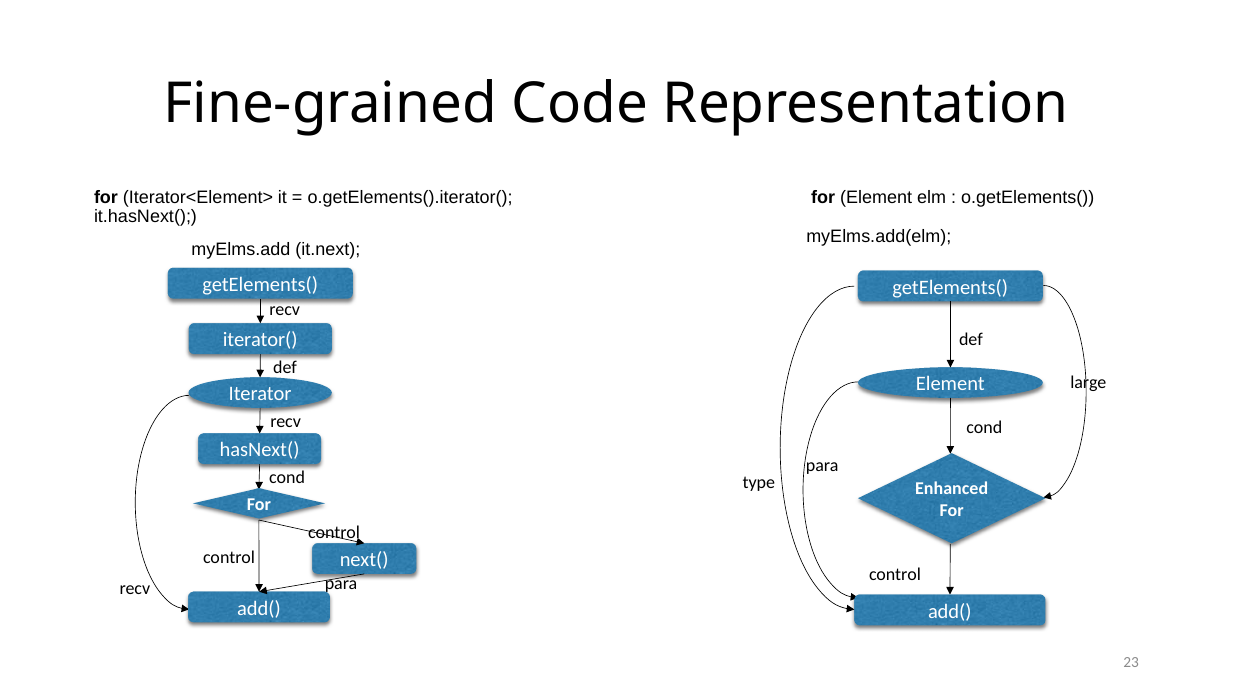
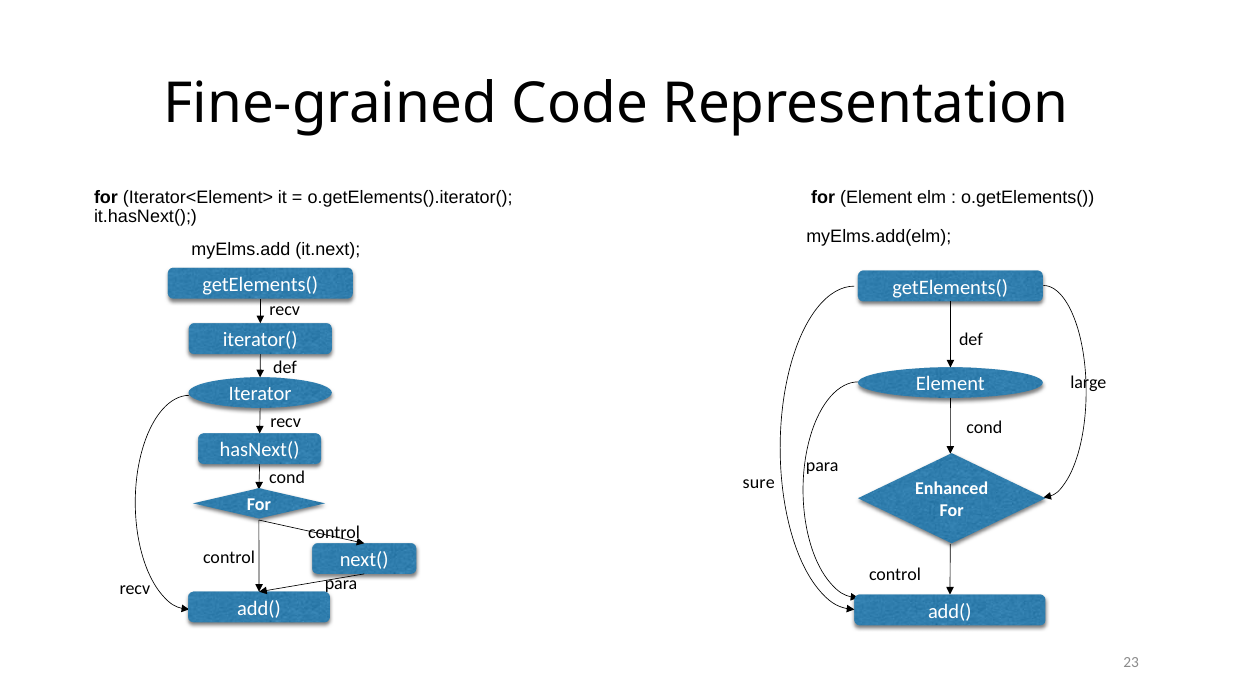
type: type -> sure
